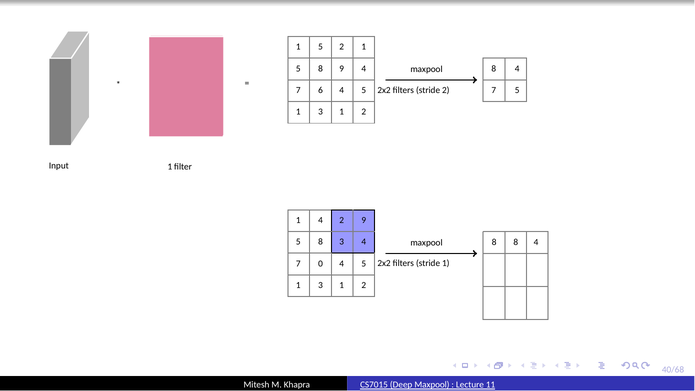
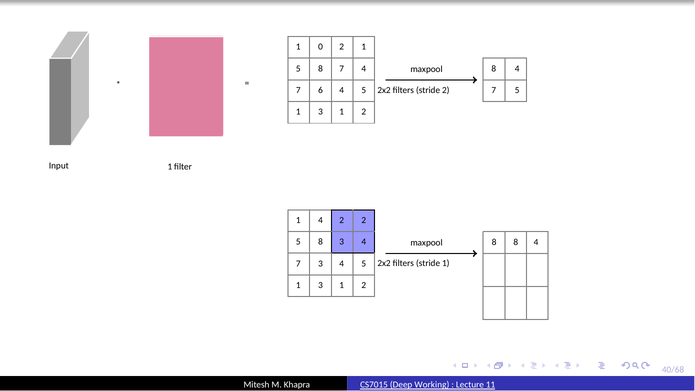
5 at (320, 47): 5 -> 0
8 9: 9 -> 7
2 9: 9 -> 2
7 0: 0 -> 3
Deep Maxpool: Maxpool -> Working
